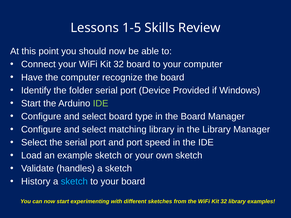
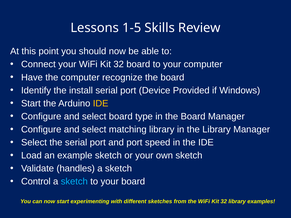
folder: folder -> install
IDE at (101, 104) colour: light green -> yellow
History: History -> Control
